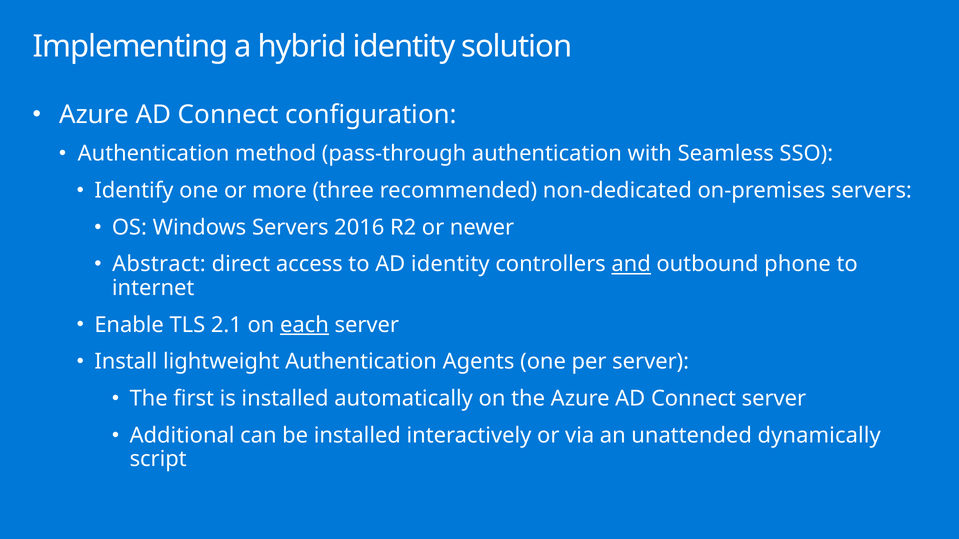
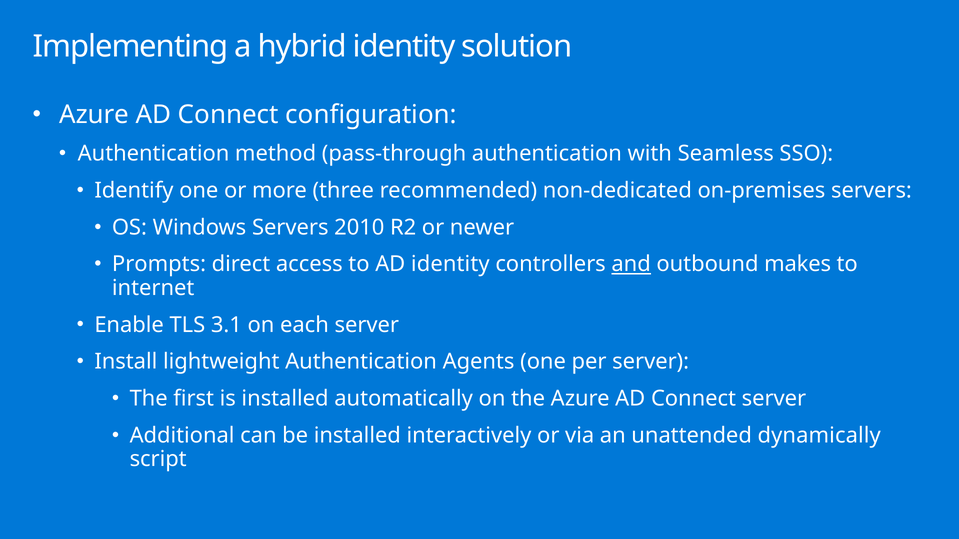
2016: 2016 -> 2010
Abstract: Abstract -> Prompts
phone: phone -> makes
2.1: 2.1 -> 3.1
each underline: present -> none
